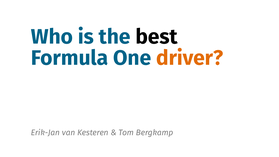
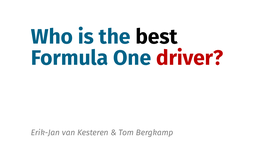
driver colour: orange -> red
